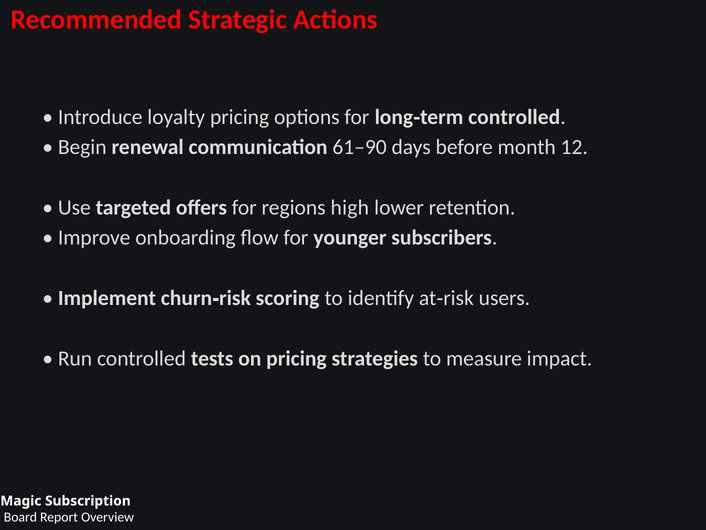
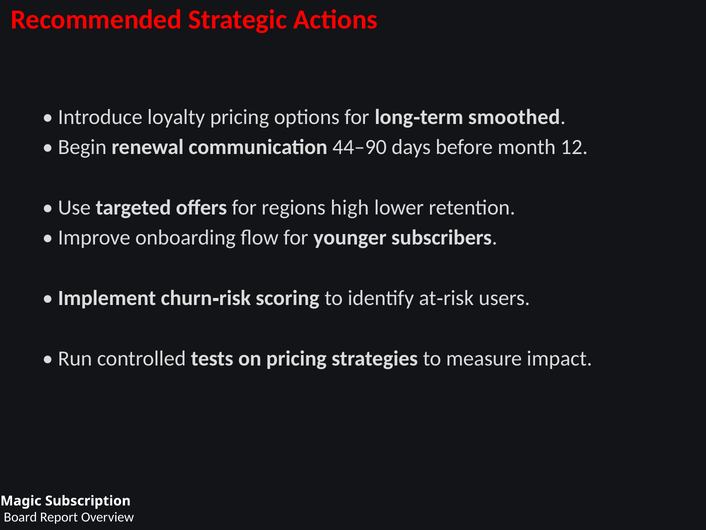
controlled at (514, 117): controlled -> smoothed
61–90: 61–90 -> 44–90
